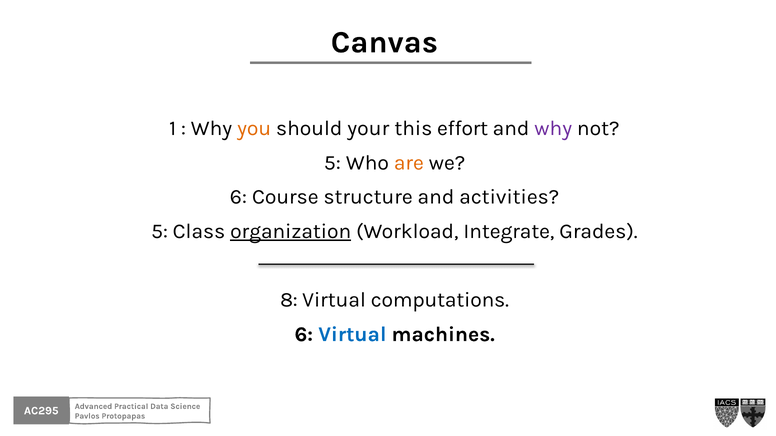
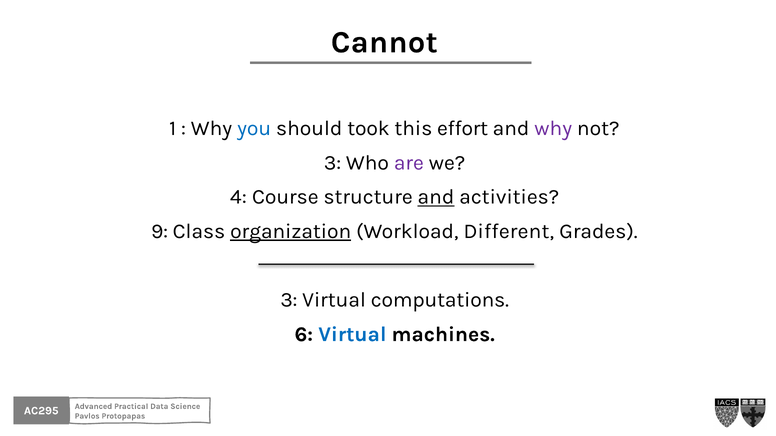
Canvas: Canvas -> Cannot
you colour: orange -> blue
your: your -> took
5 at (332, 163): 5 -> 3
are colour: orange -> purple
6 at (238, 197): 6 -> 4
and at (436, 197) underline: none -> present
5 at (160, 232): 5 -> 9
Integrate: Integrate -> Different
8 at (289, 300): 8 -> 3
